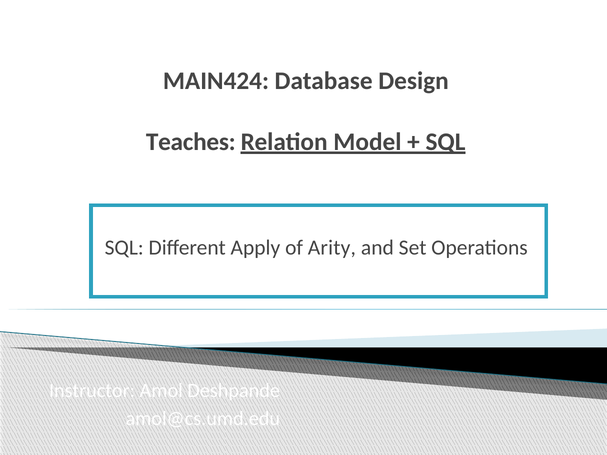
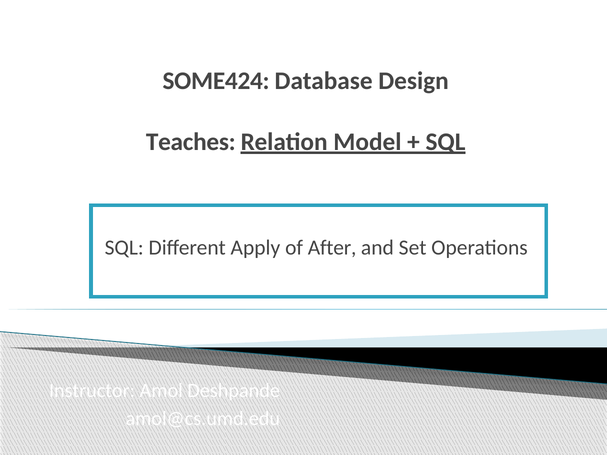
MAIN424: MAIN424 -> SOME424
Arity: Arity -> After
